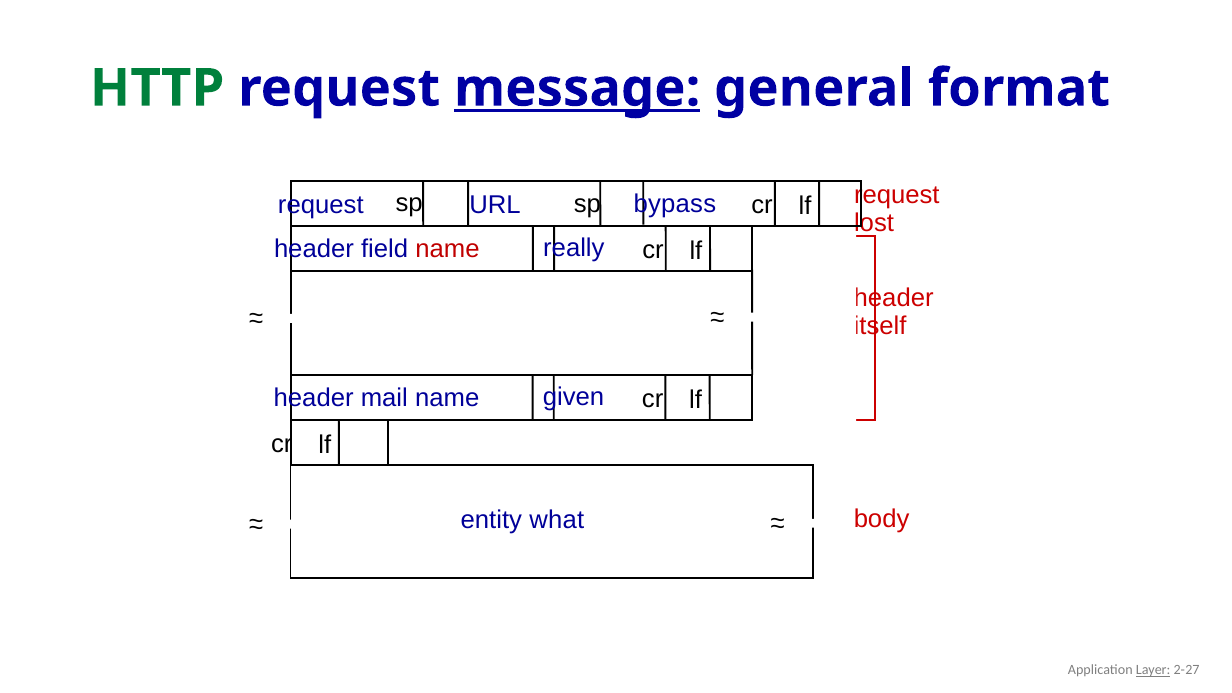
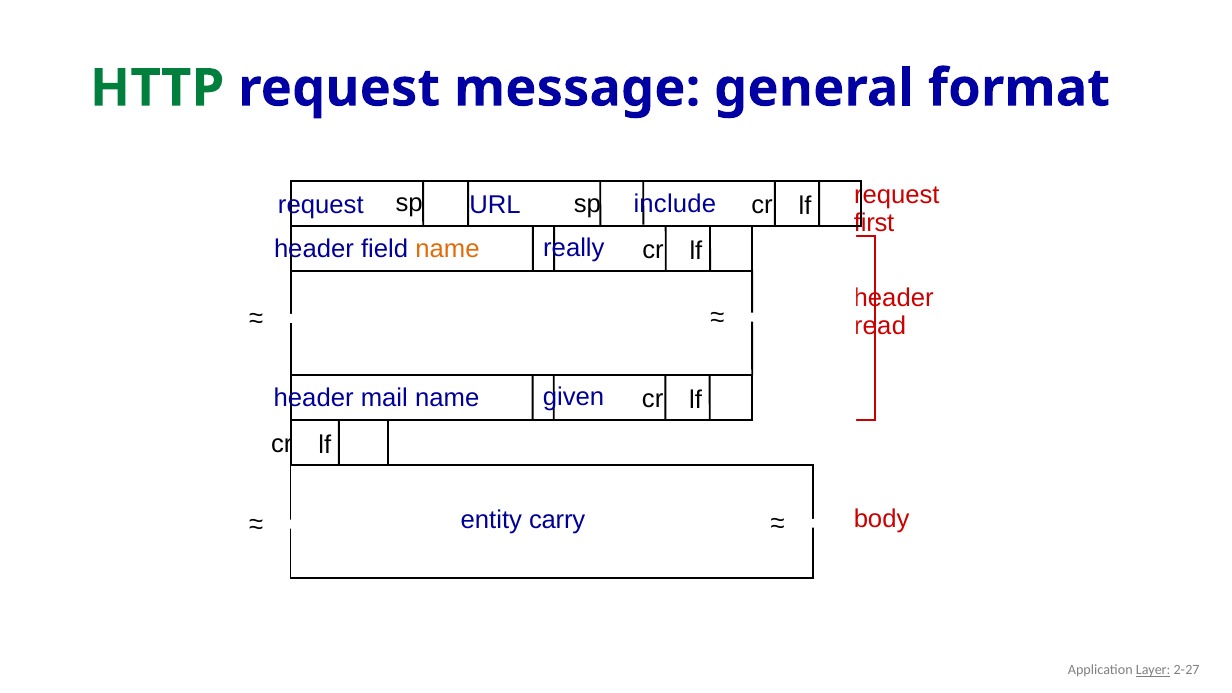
message underline: present -> none
bypass: bypass -> include
lost: lost -> first
name at (448, 249) colour: red -> orange
itself: itself -> read
what: what -> carry
